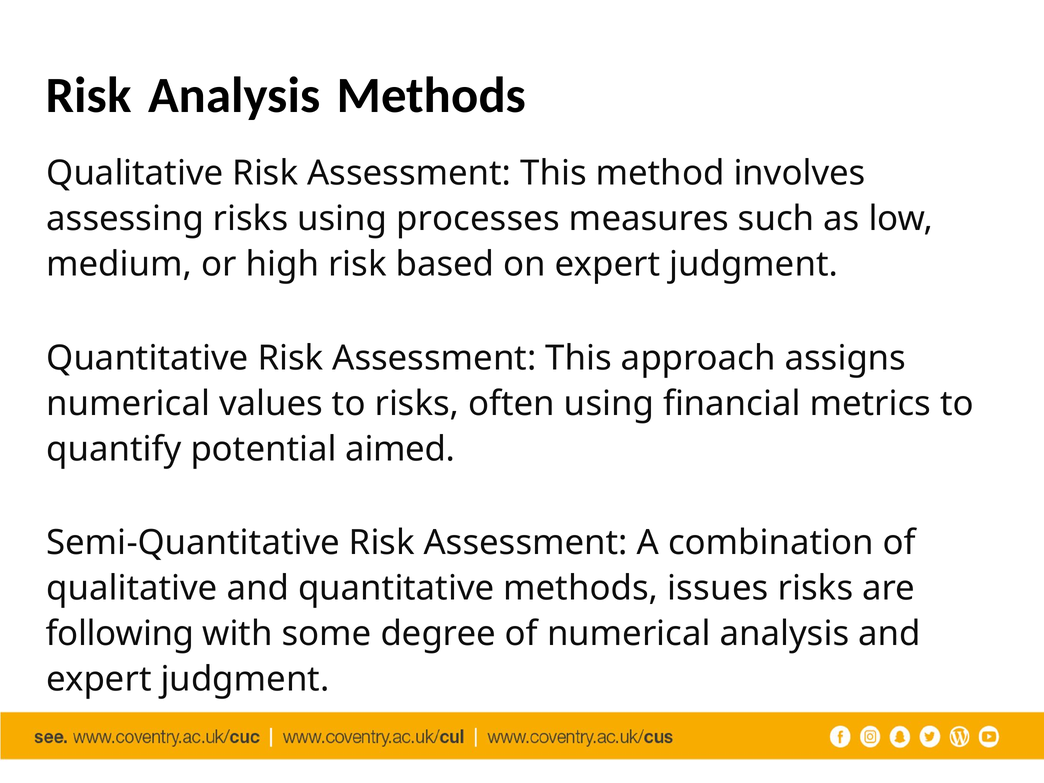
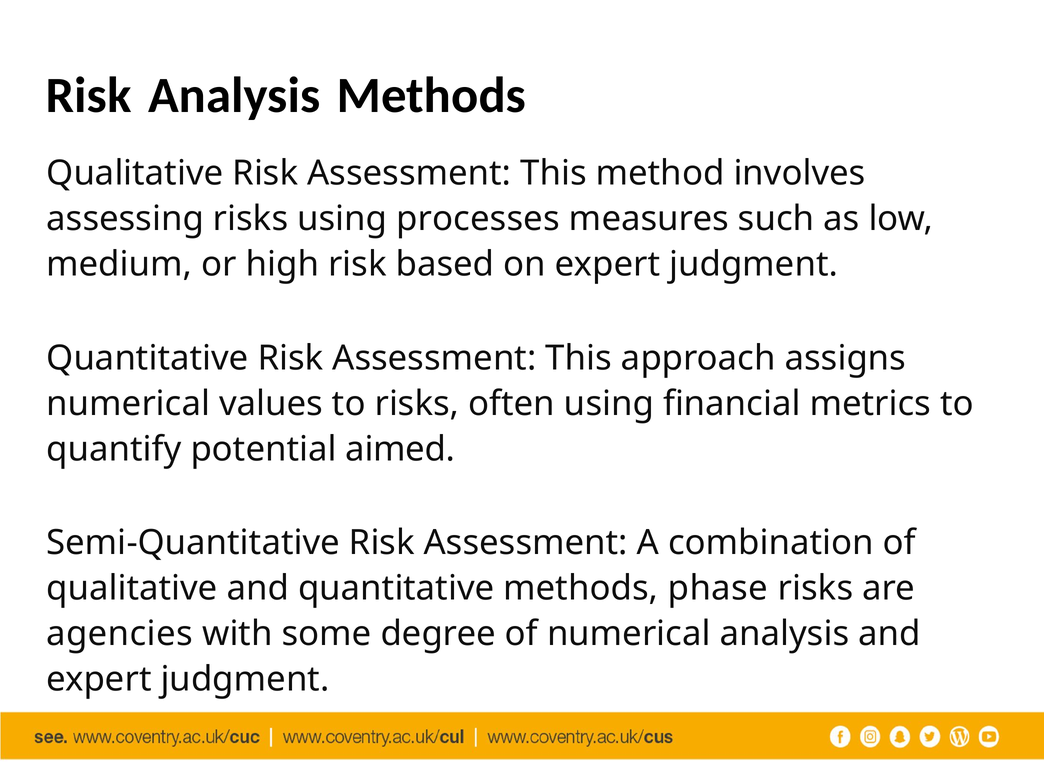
issues: issues -> phase
following: following -> agencies
